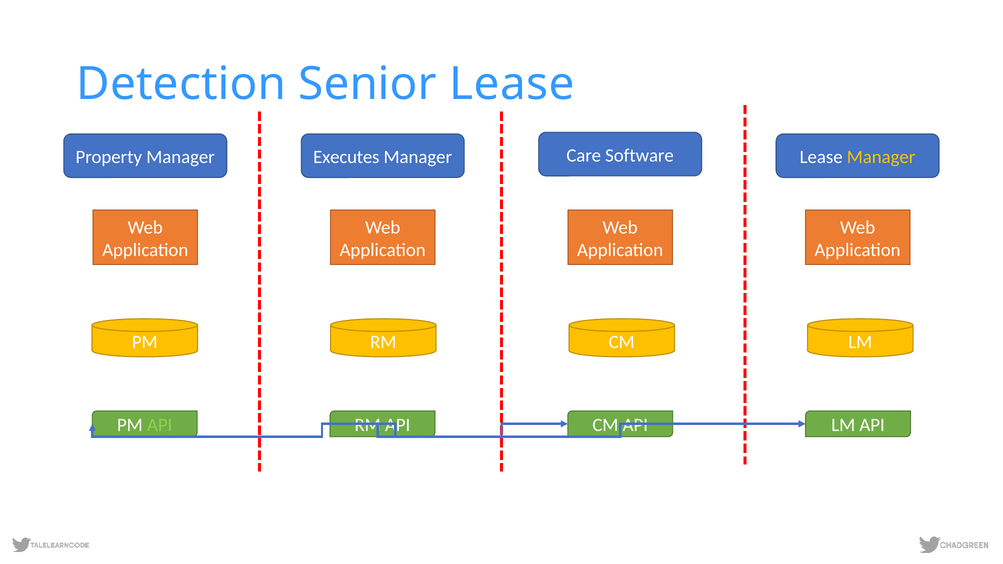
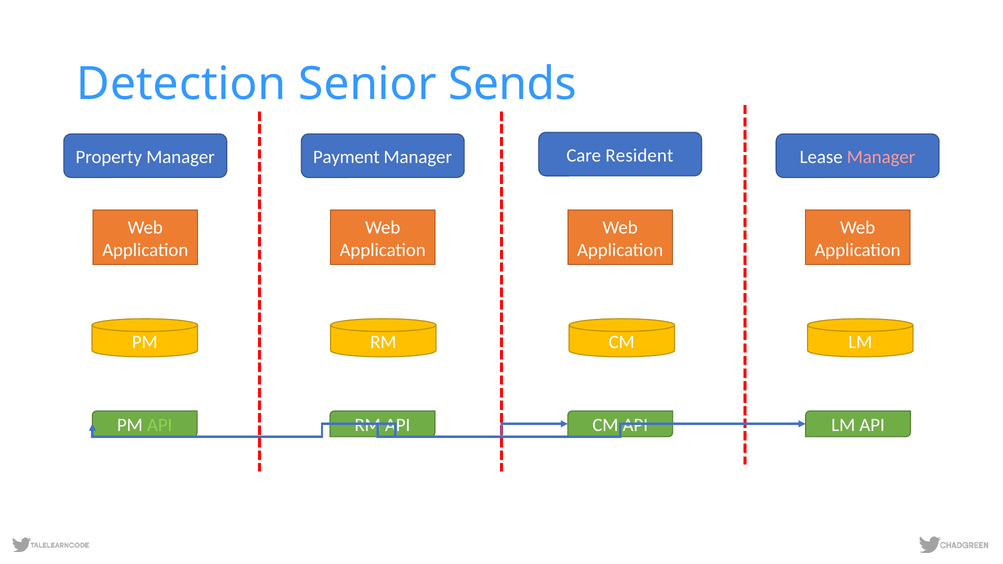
Senior Lease: Lease -> Sends
Executes: Executes -> Payment
Software: Software -> Resident
Manager at (881, 157) colour: yellow -> pink
